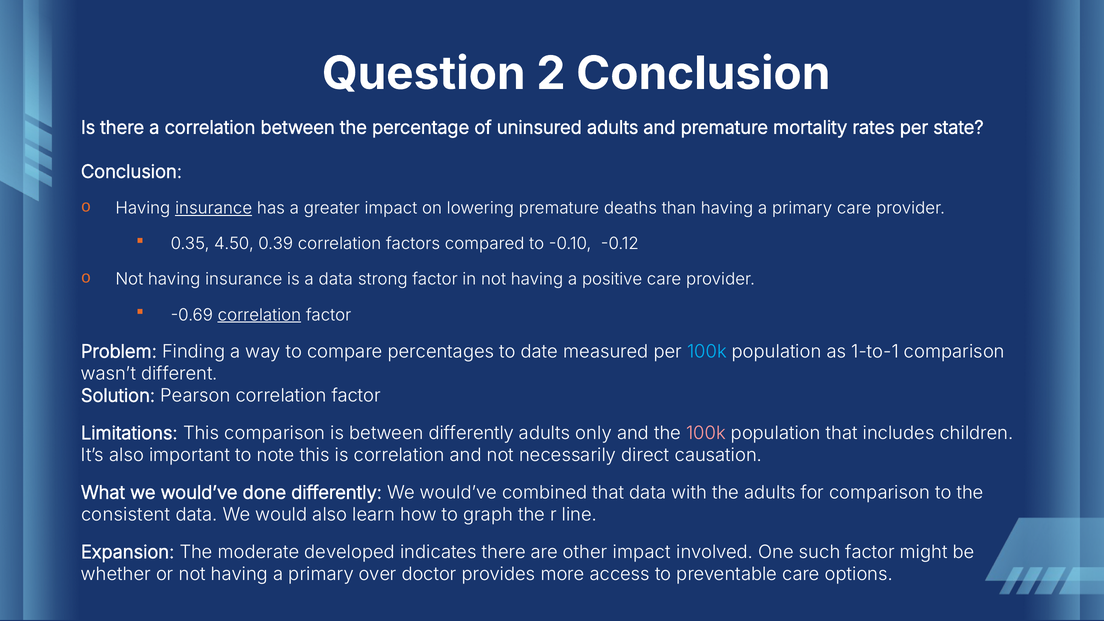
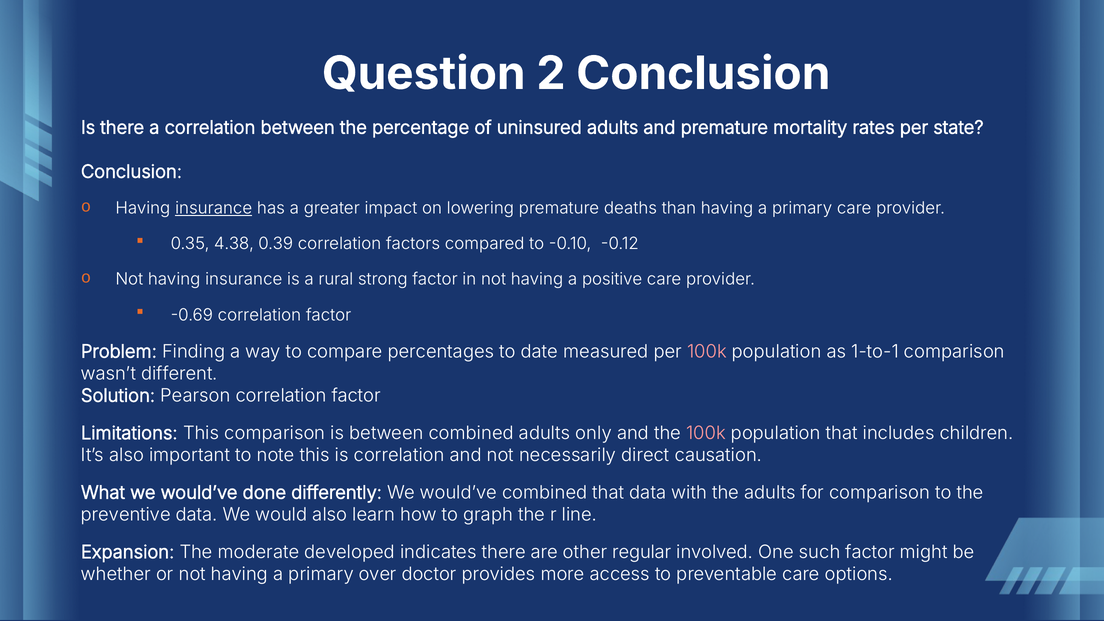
4.50: 4.50 -> 4.38
a data: data -> rural
correlation at (259, 315) underline: present -> none
100k at (707, 352) colour: light blue -> pink
between differently: differently -> combined
consistent: consistent -> preventive
other impact: impact -> regular
